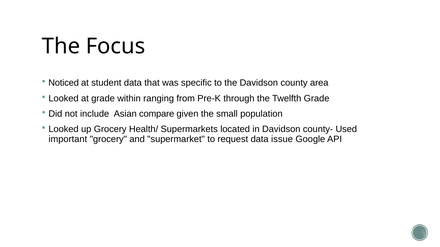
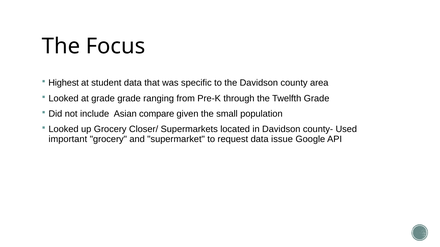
Noticed: Noticed -> Highest
grade within: within -> grade
Health/: Health/ -> Closer/
